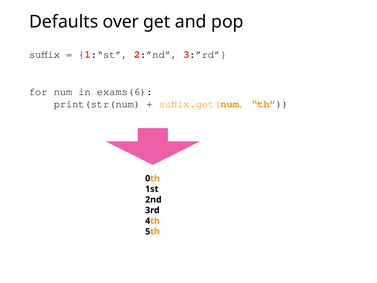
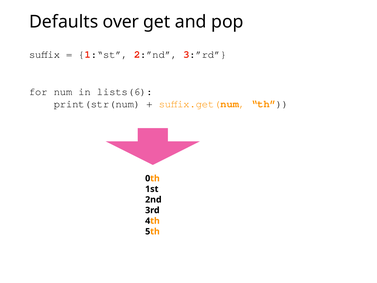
exams(6: exams(6 -> lists(6
